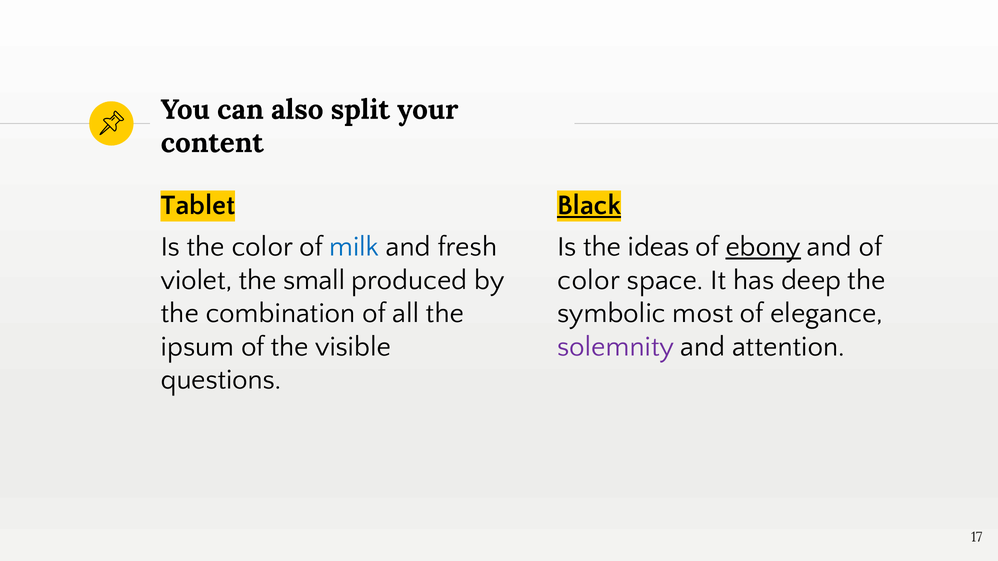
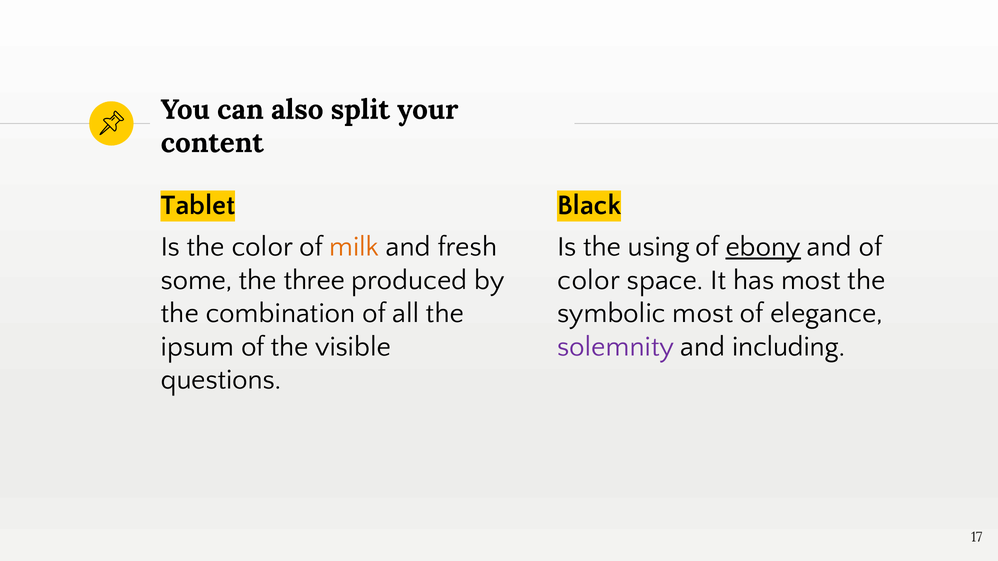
Black underline: present -> none
milk colour: blue -> orange
ideas: ideas -> using
violet: violet -> some
small: small -> three
has deep: deep -> most
attention: attention -> including
